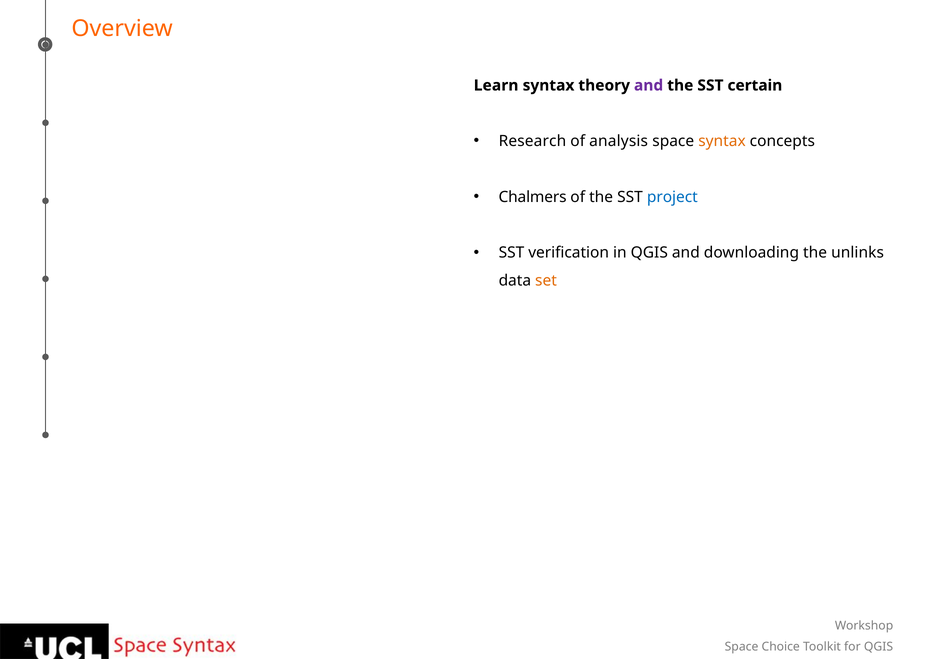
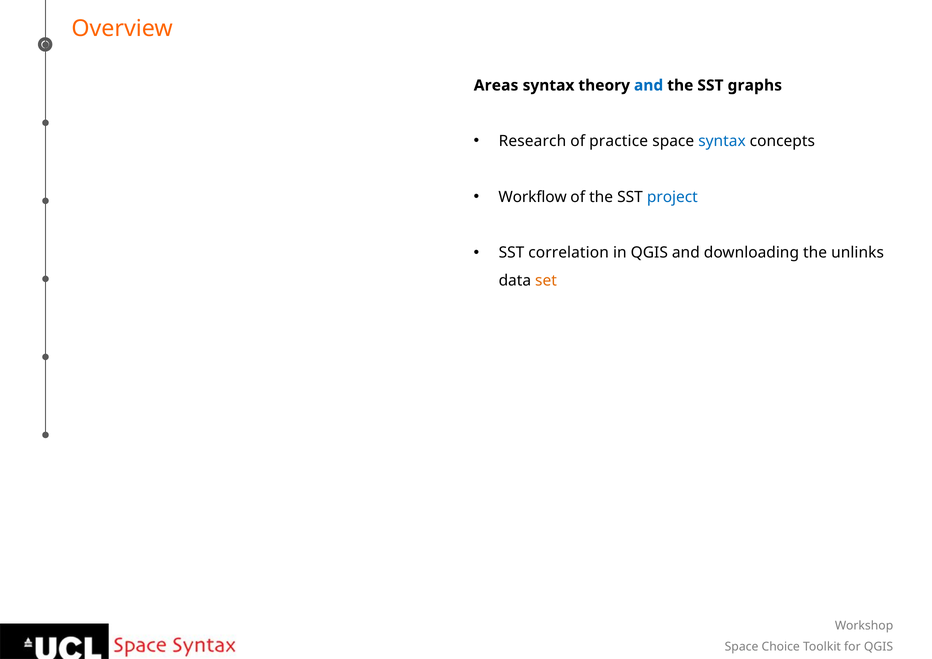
Learn: Learn -> Areas
and at (649, 85) colour: purple -> blue
certain: certain -> graphs
analysis: analysis -> practice
syntax at (722, 141) colour: orange -> blue
Chalmers: Chalmers -> Workflow
verification: verification -> correlation
